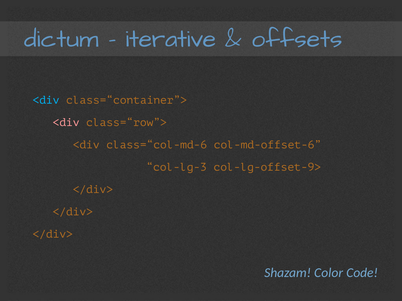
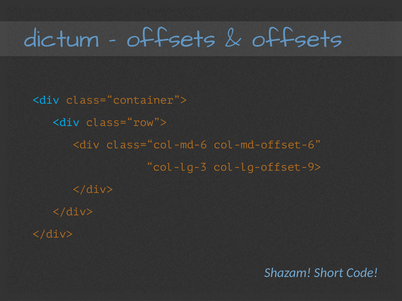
iterative at (171, 39): iterative -> offsets
<div at (66, 123) colour: pink -> light blue
Color: Color -> Short
